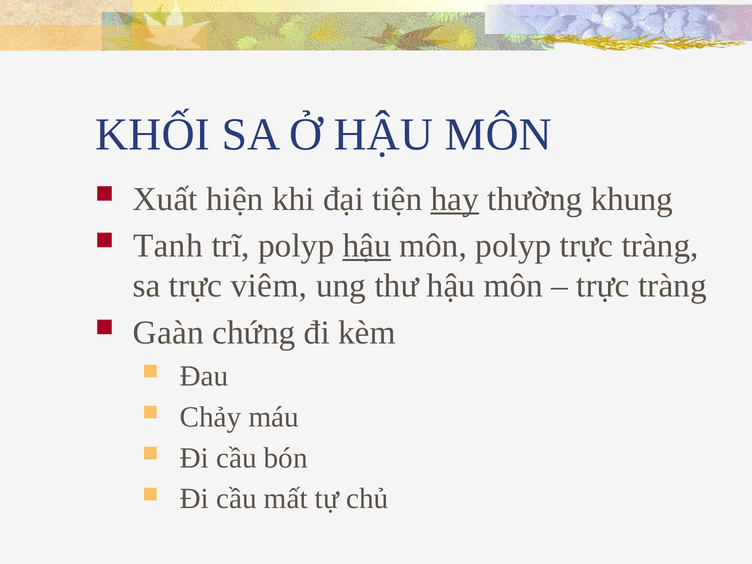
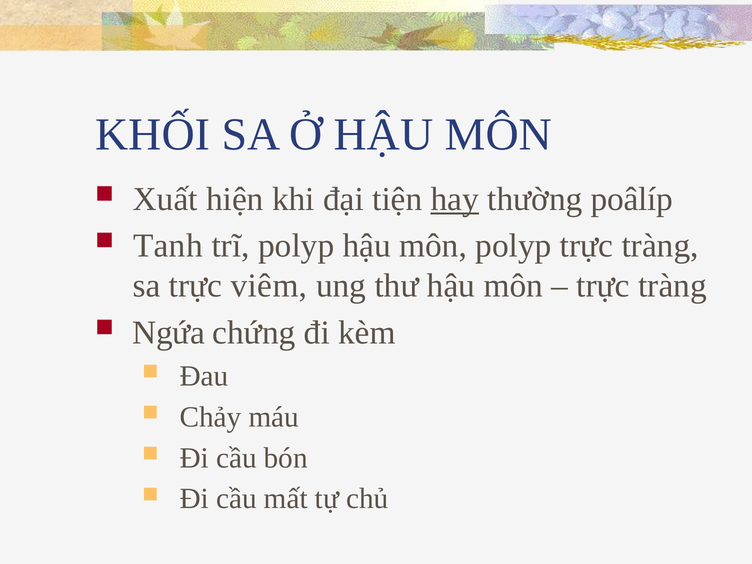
khung: khung -> poâlíp
hậu at (367, 246) underline: present -> none
Gaàn: Gaàn -> Ngứa
